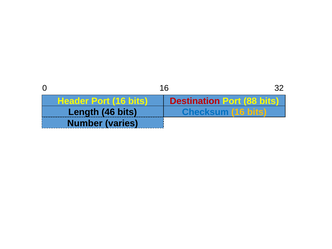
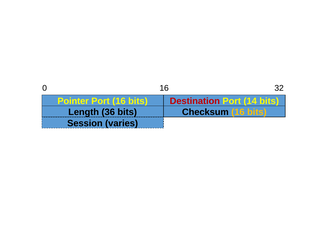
Header: Header -> Pointer
88: 88 -> 14
46: 46 -> 36
Checksum colour: blue -> black
Number: Number -> Session
